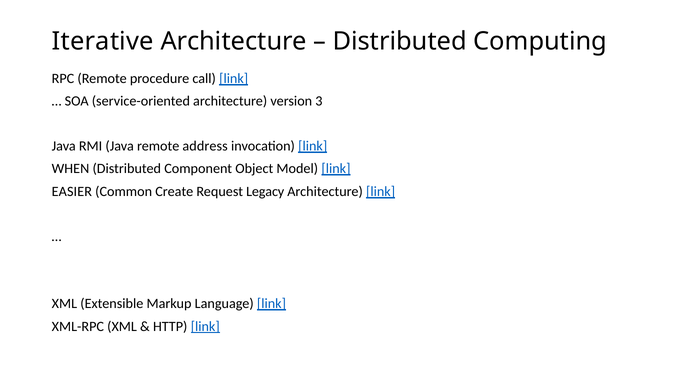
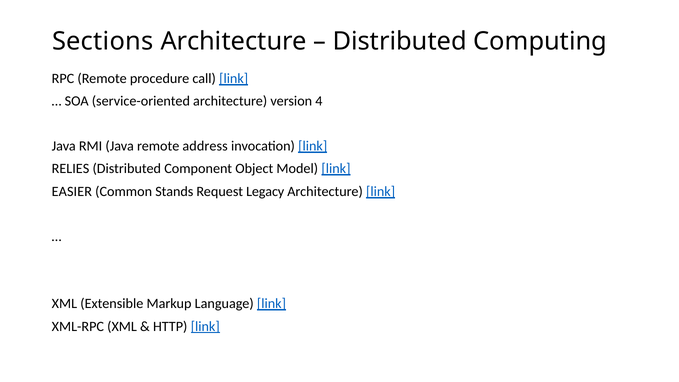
Iterative: Iterative -> Sections
3: 3 -> 4
WHEN: WHEN -> RELIES
Create: Create -> Stands
